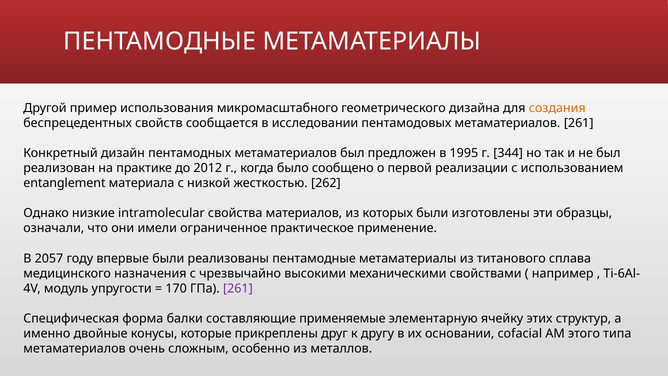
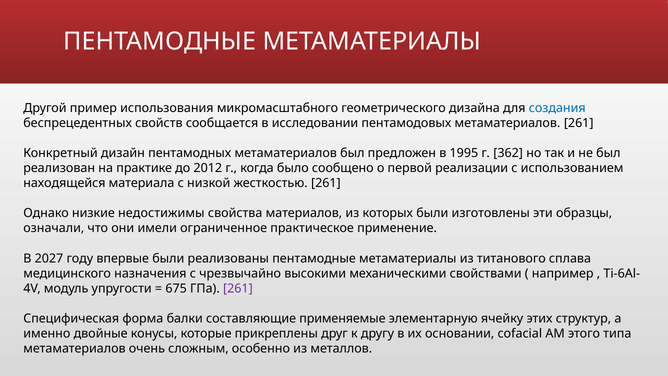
создания colour: orange -> blue
344: 344 -> 362
entanglement: entanglement -> находящейся
жесткостью 262: 262 -> 261
intramolecular: intramolecular -> недостижимы
2057: 2057 -> 2027
170: 170 -> 675
